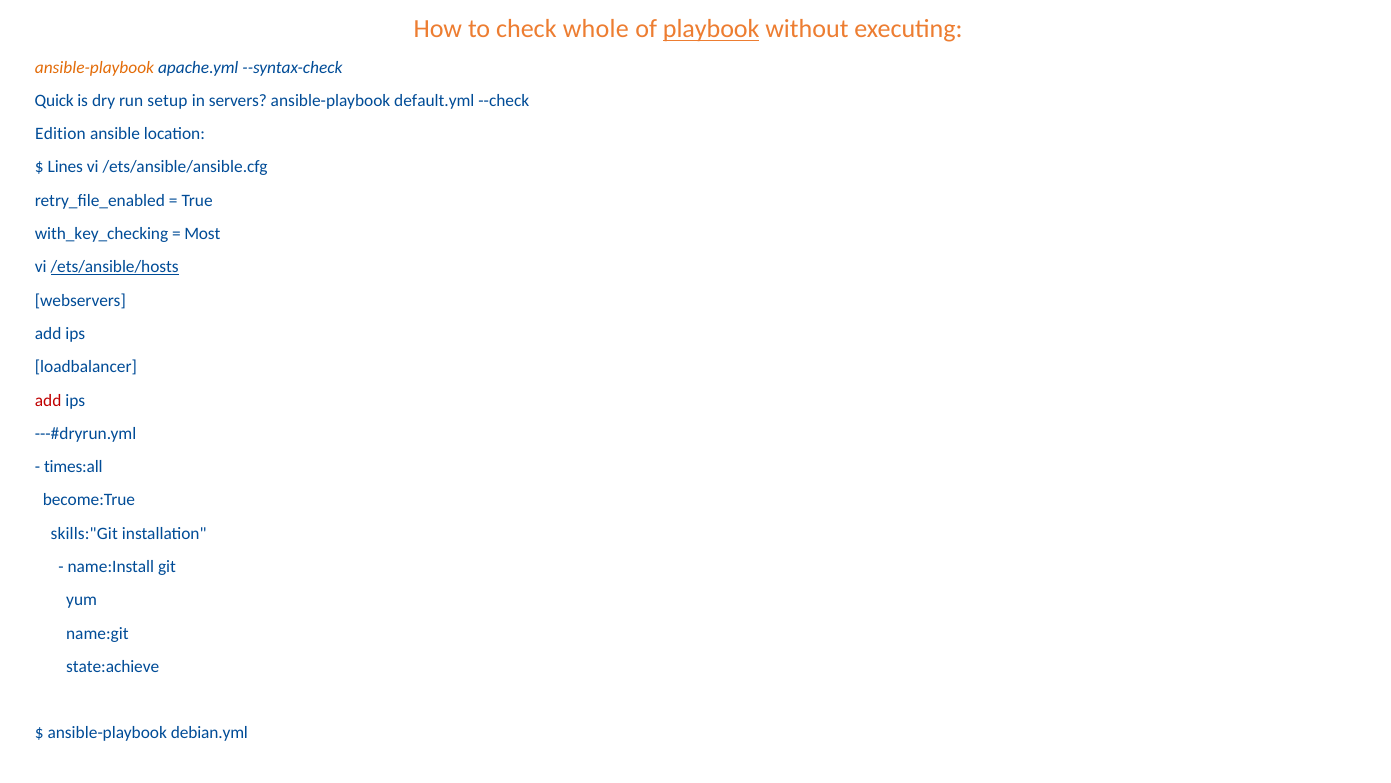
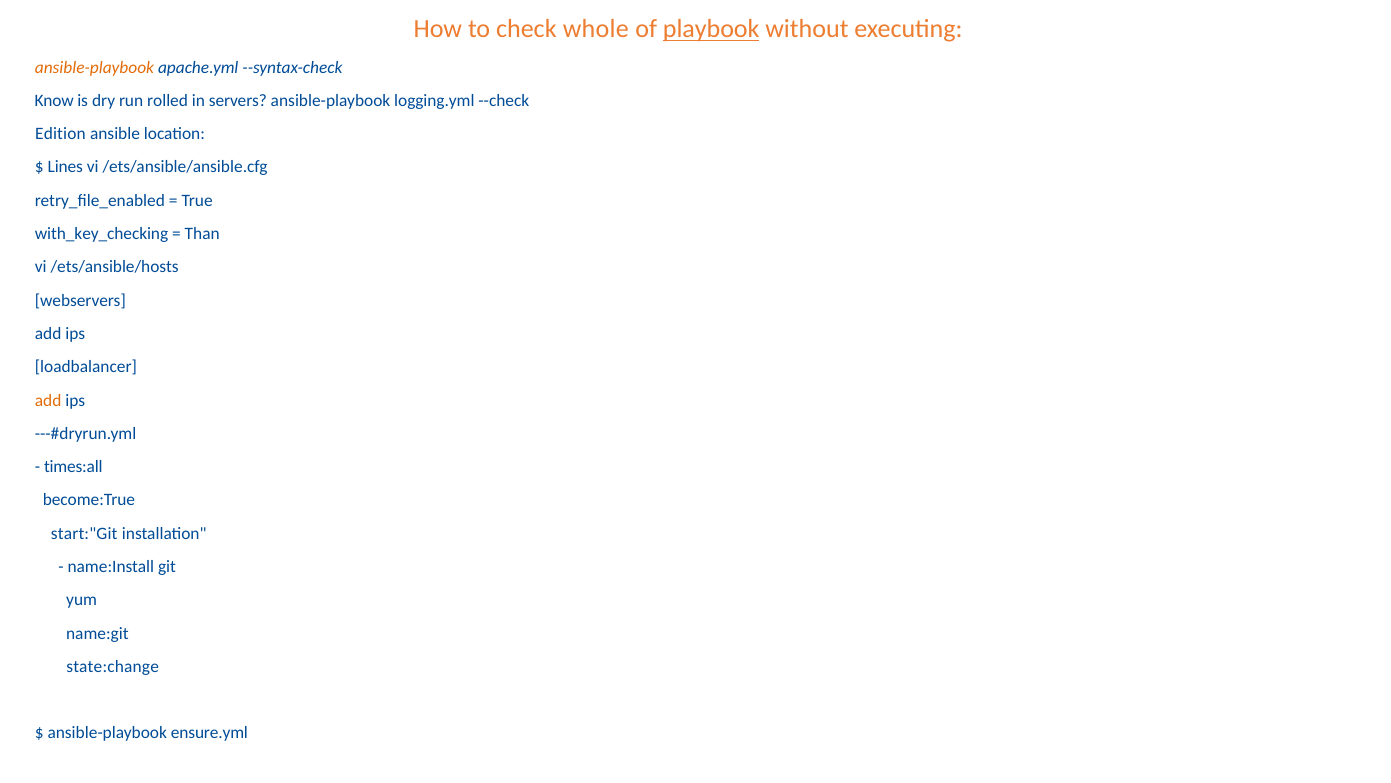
Quick: Quick -> Know
setup: setup -> rolled
default.yml: default.yml -> logging.yml
Most: Most -> Than
/ets/ansible/hosts underline: present -> none
add at (48, 400) colour: red -> orange
skills:"Git: skills:"Git -> start:"Git
state:achieve: state:achieve -> state:change
debian.yml: debian.yml -> ensure.yml
